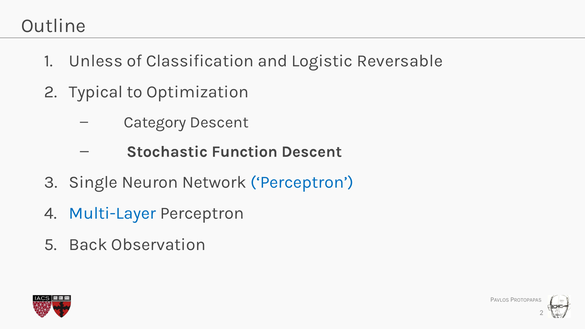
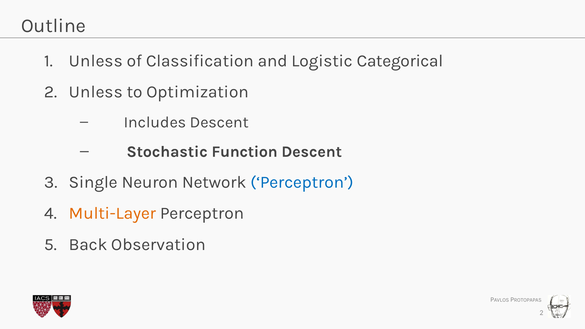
Reversable: Reversable -> Categorical
2 Typical: Typical -> Unless
Category: Category -> Includes
Multi-Layer colour: blue -> orange
